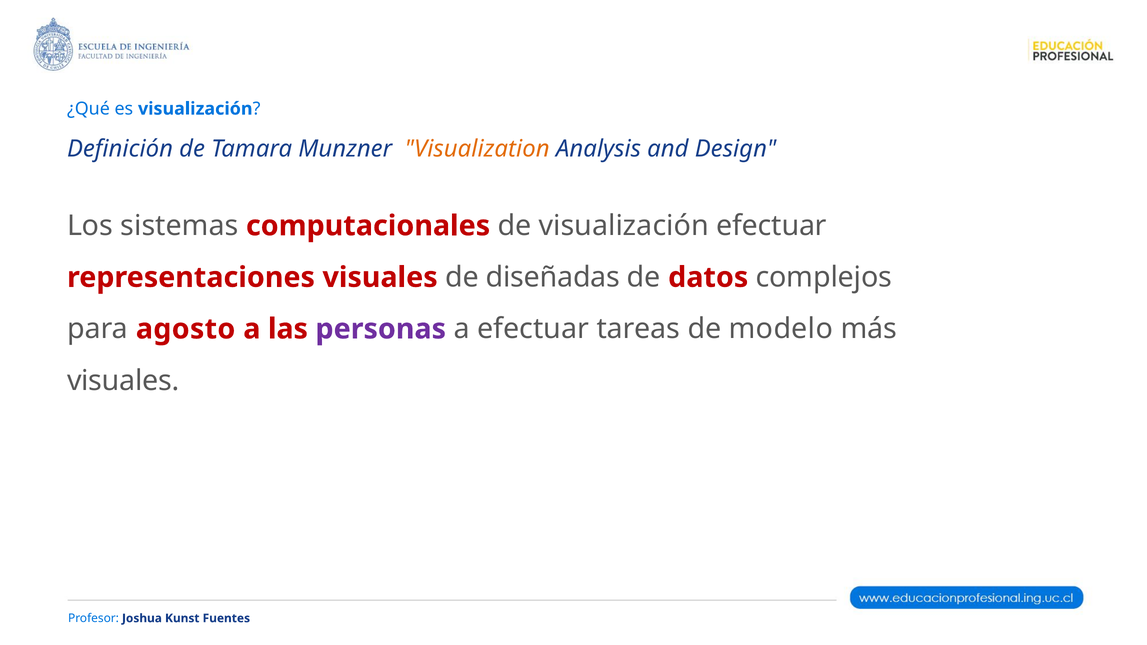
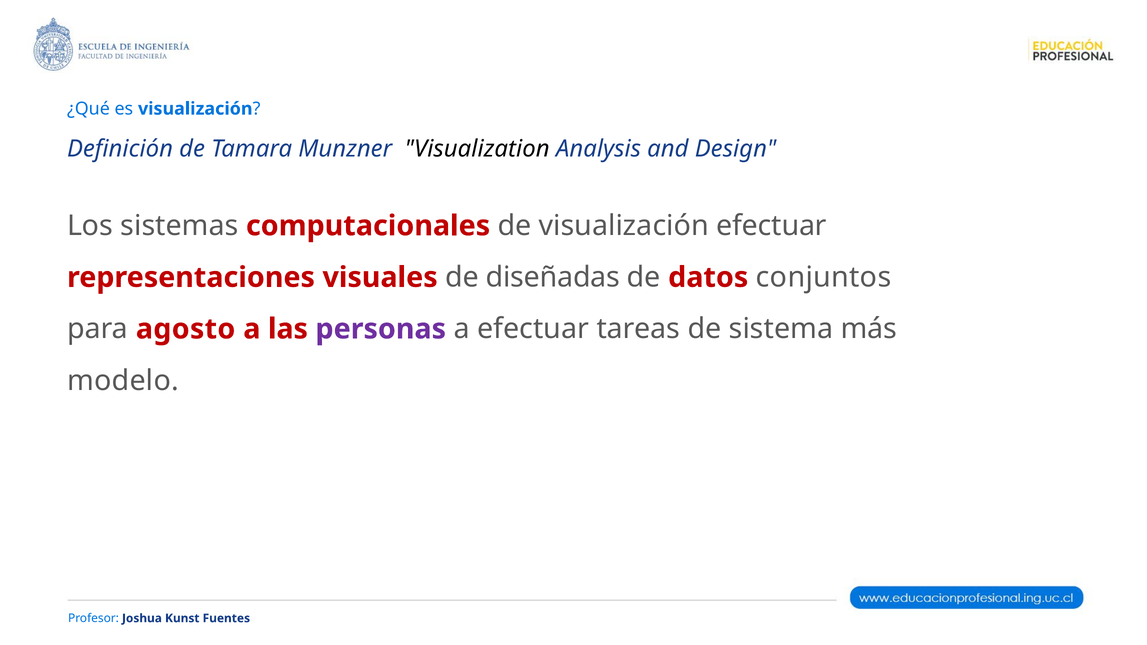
Visualization colour: orange -> black
complejos: complejos -> conjuntos
modelo: modelo -> sistema
visuales at (123, 381): visuales -> modelo
